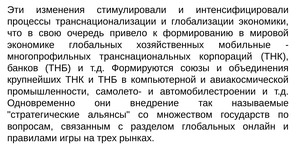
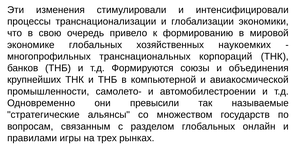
мобильные: мобильные -> наукоемких
внедрение: внедрение -> превысили
